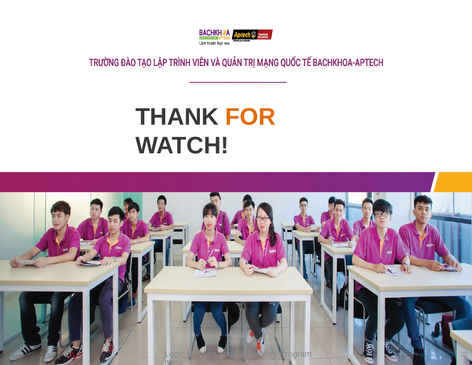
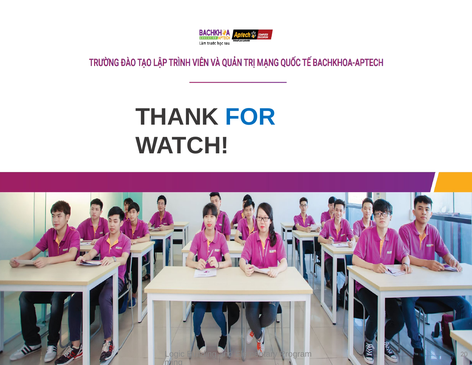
FOR colour: orange -> blue
